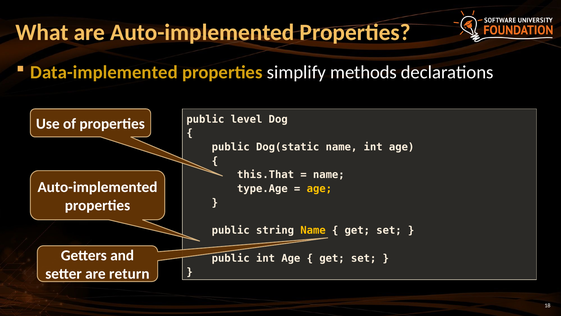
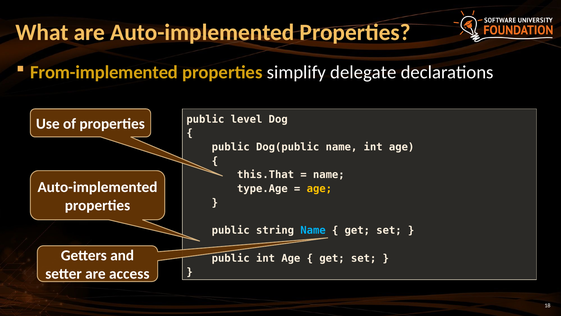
Data-implemented: Data-implemented -> From-implemented
methods: methods -> delegate
Dog(static: Dog(static -> Dog(public
Name at (313, 230) colour: yellow -> light blue
return: return -> access
